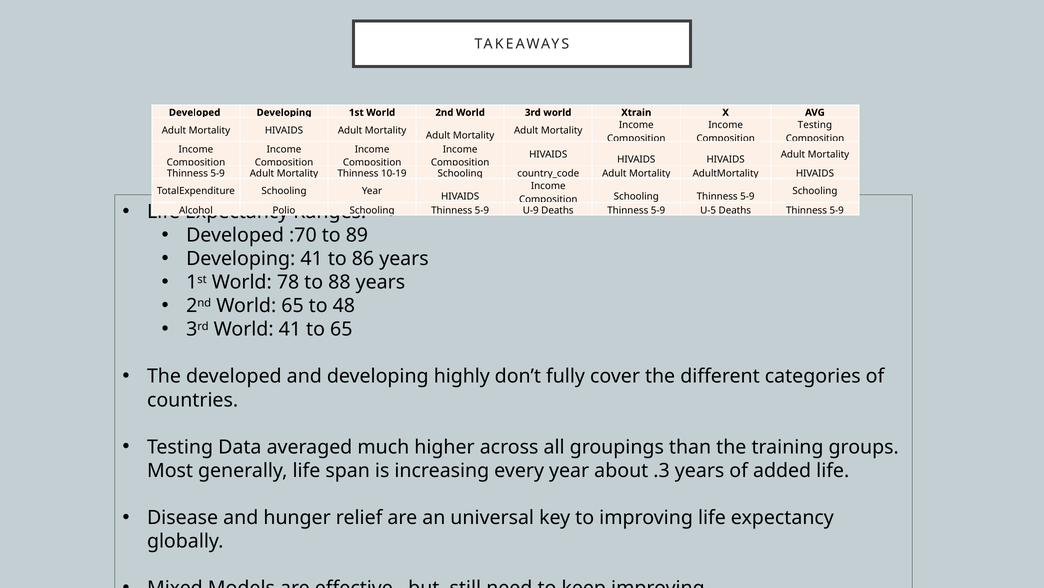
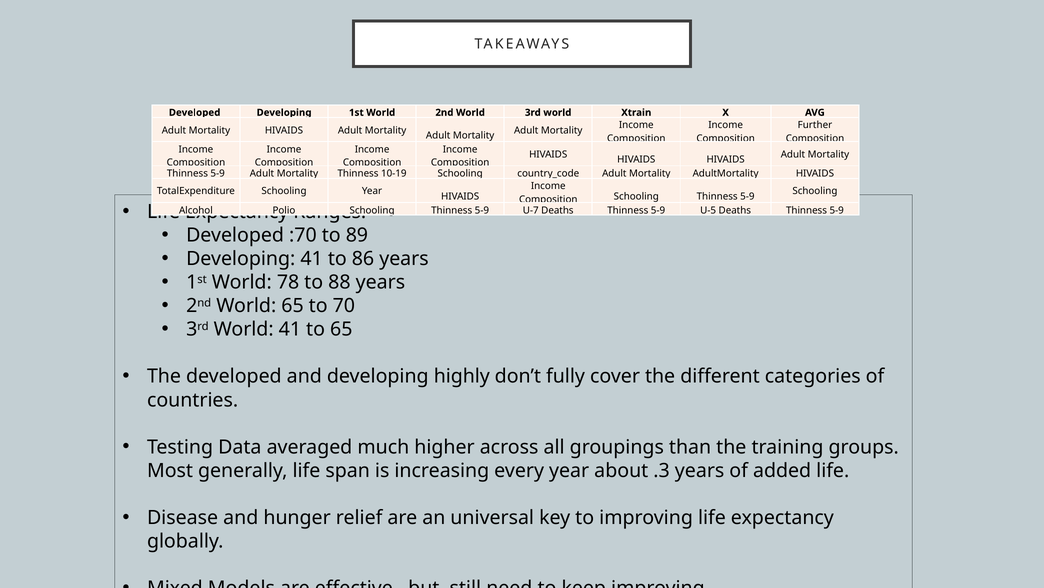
Testing at (815, 125): Testing -> Further
U-9: U-9 -> U-7
48: 48 -> 70
